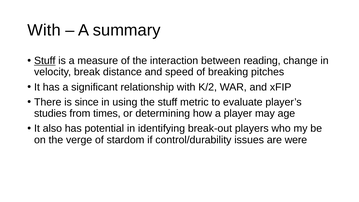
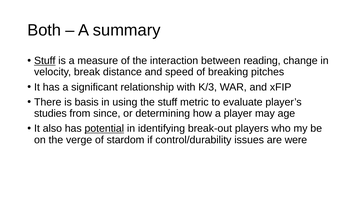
With at (44, 30): With -> Both
K/2: K/2 -> K/3
since: since -> basis
times: times -> since
potential underline: none -> present
